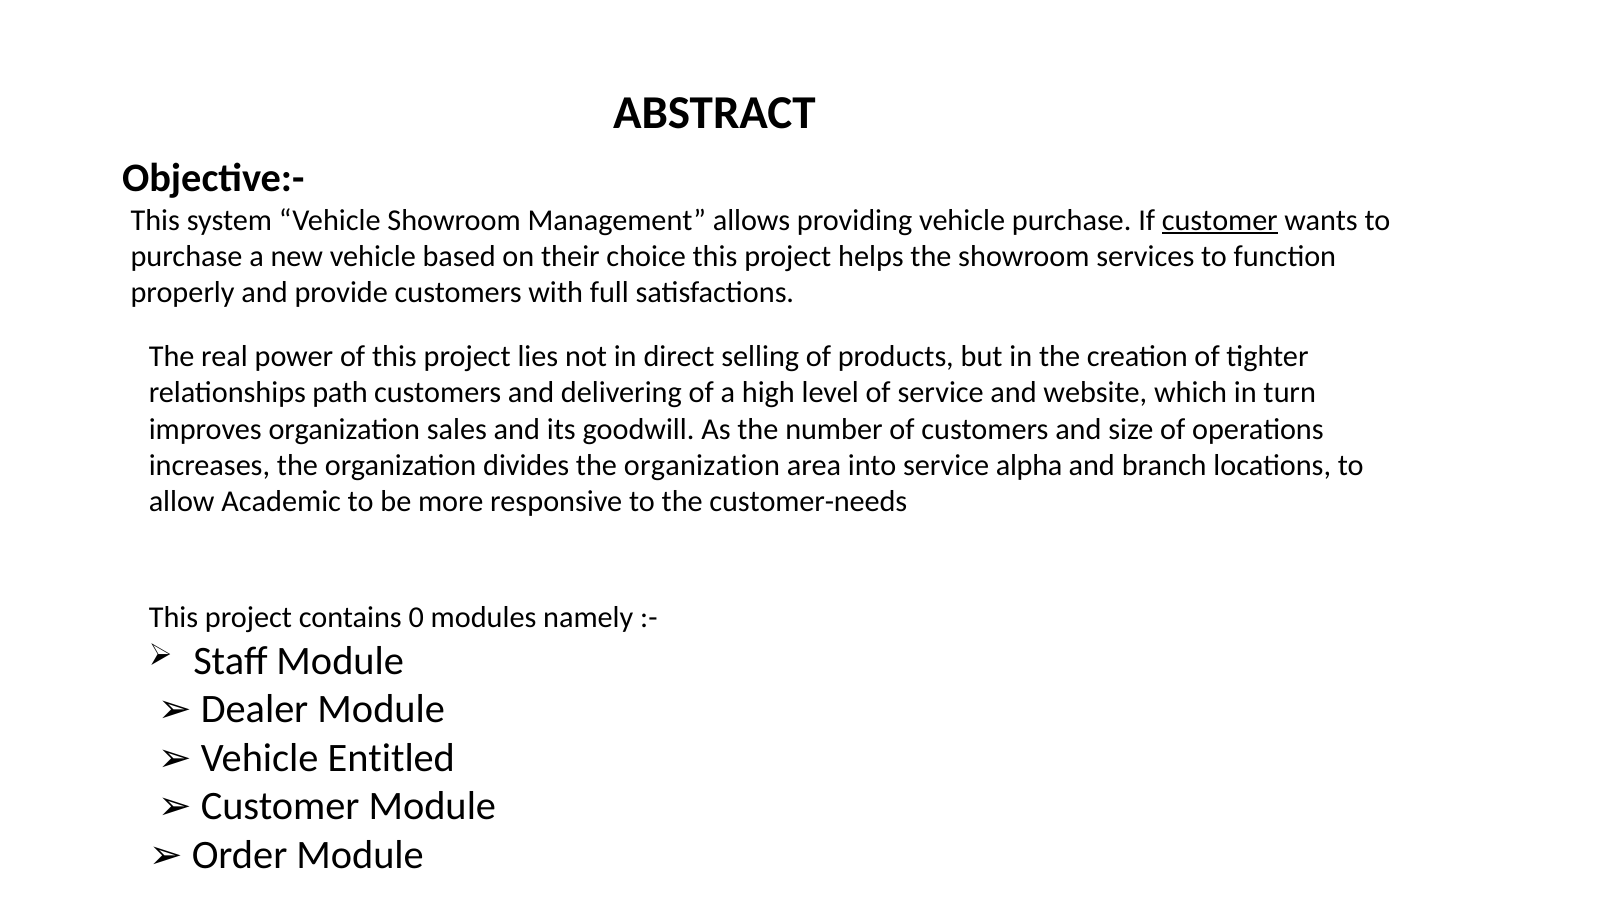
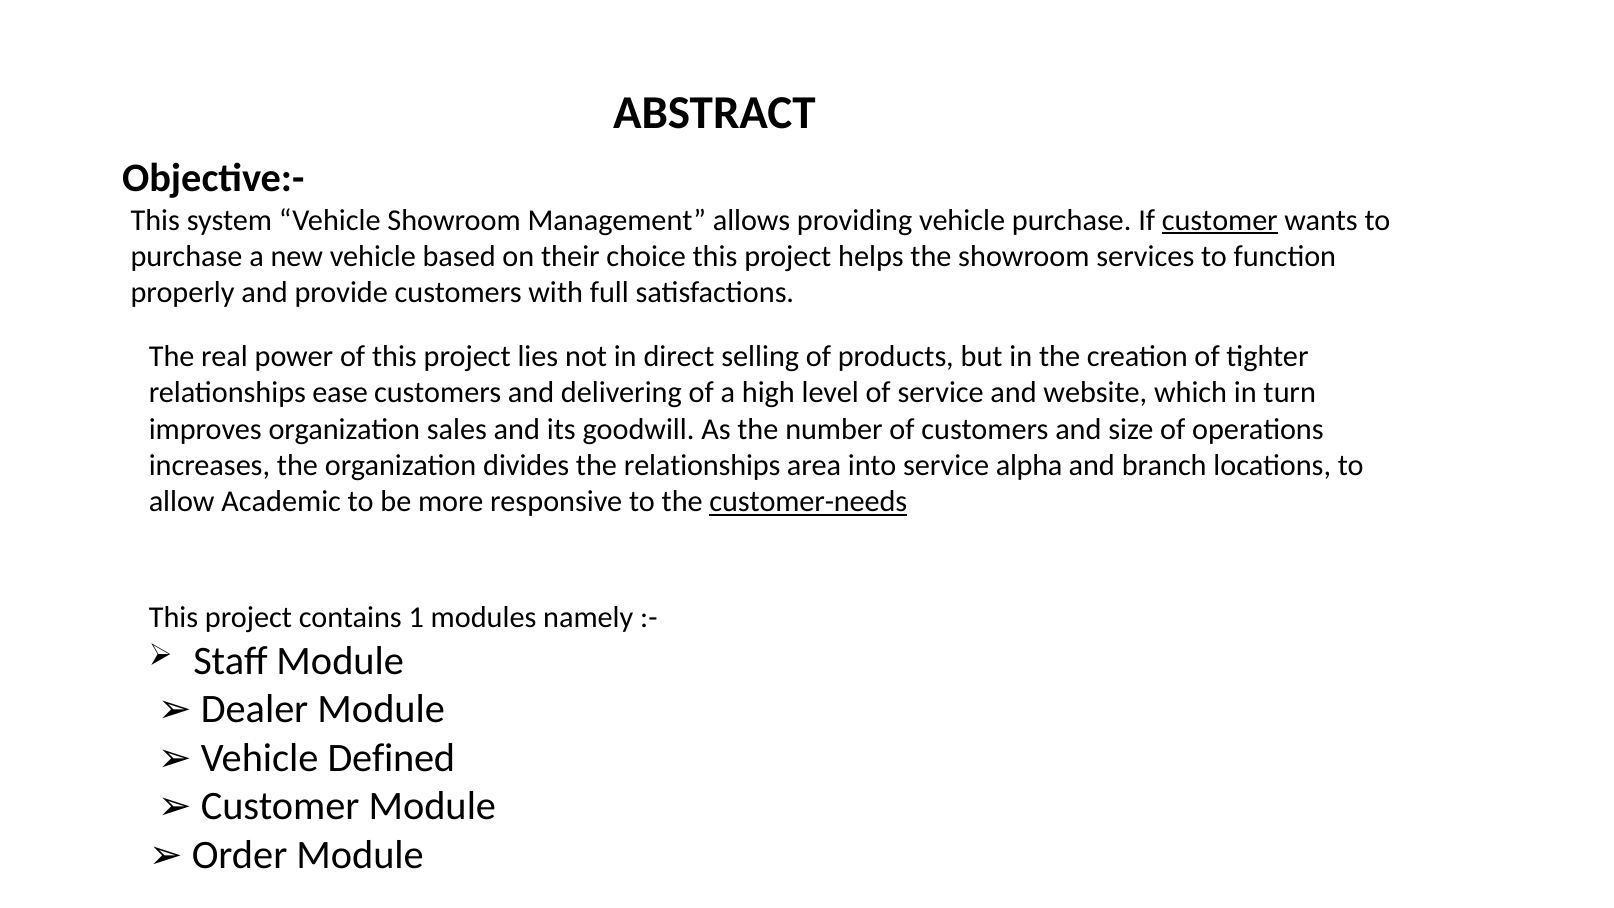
path: path -> ease
divides the organization: organization -> relationships
customer-needs underline: none -> present
0: 0 -> 1
Entitled: Entitled -> Defined
